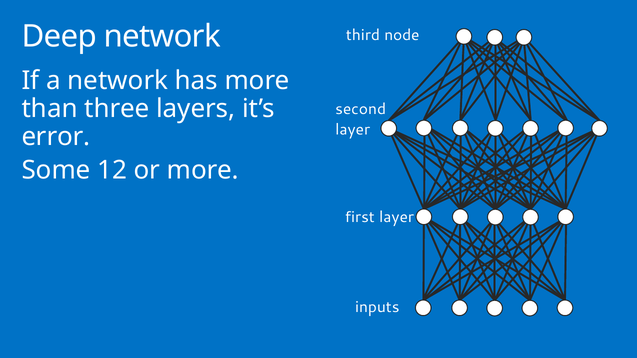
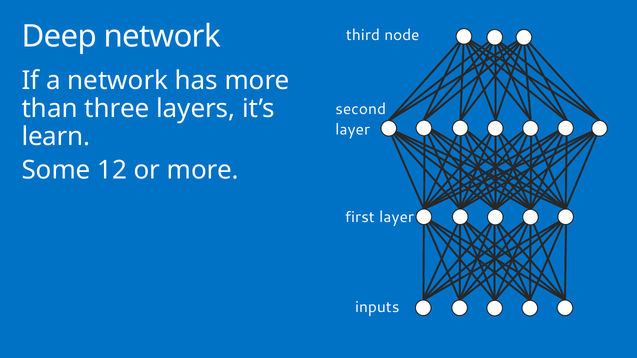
error: error -> learn
